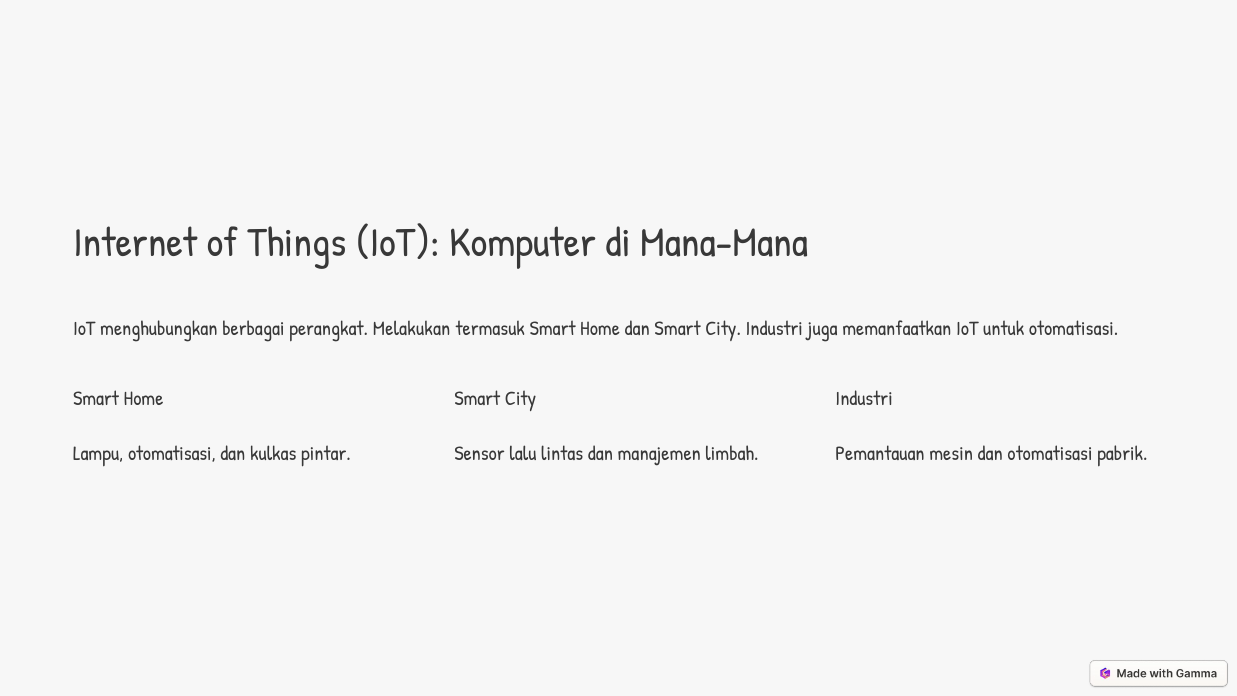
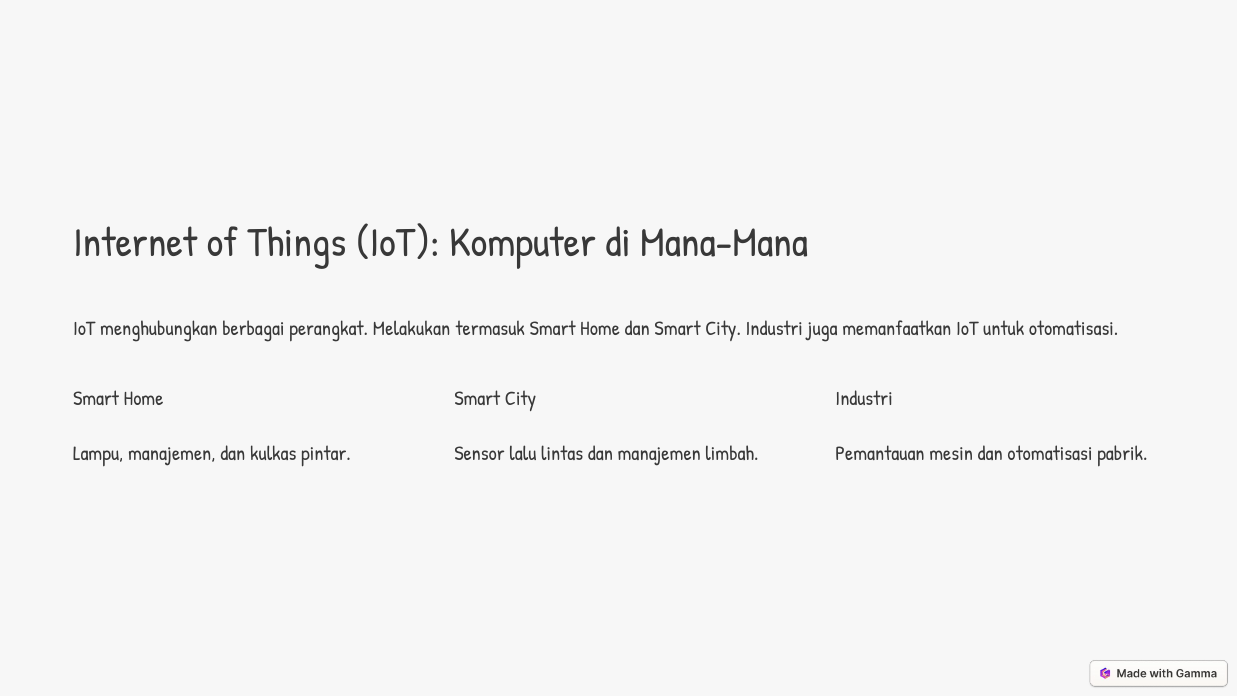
Lampu otomatisasi: otomatisasi -> manajemen
